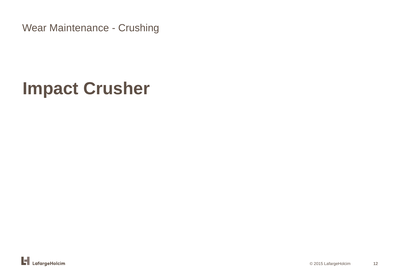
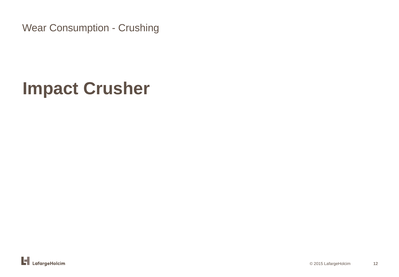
Maintenance: Maintenance -> Consumption
